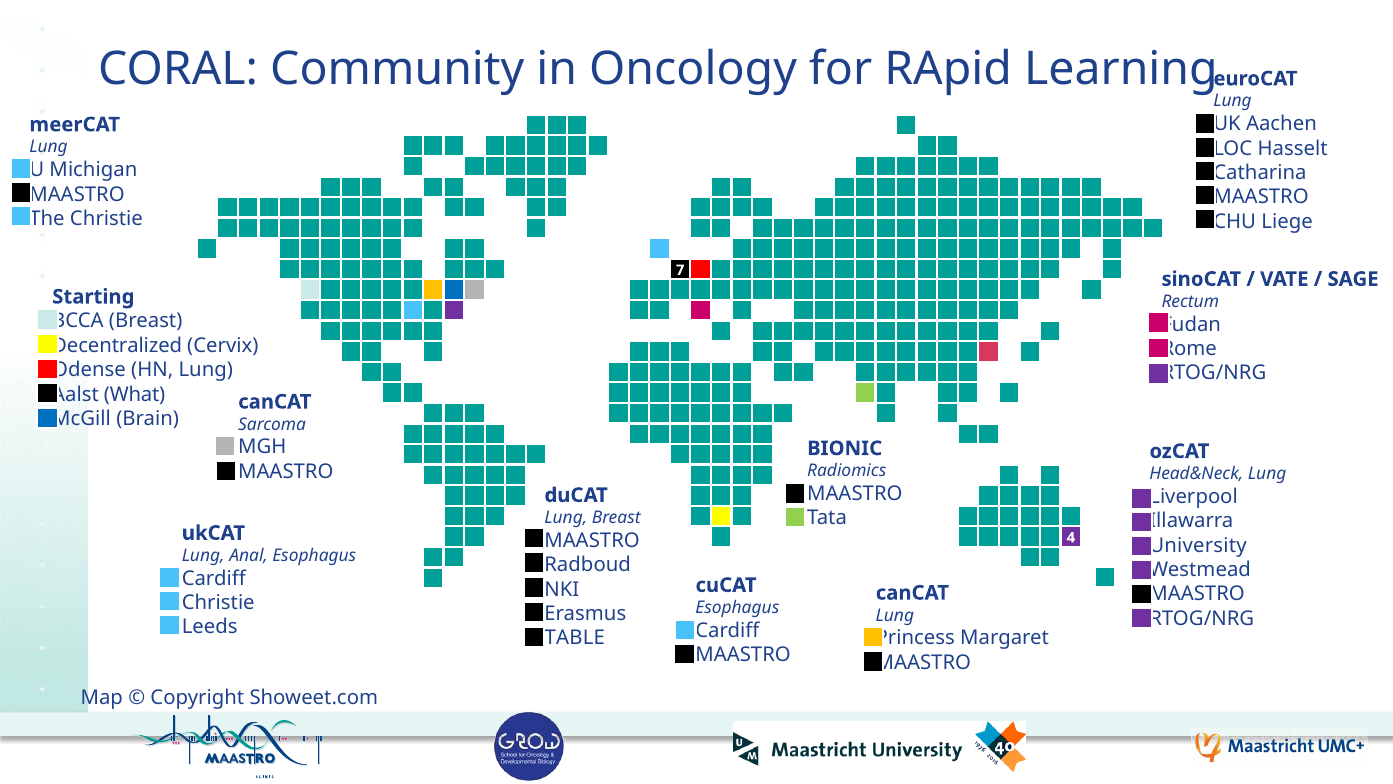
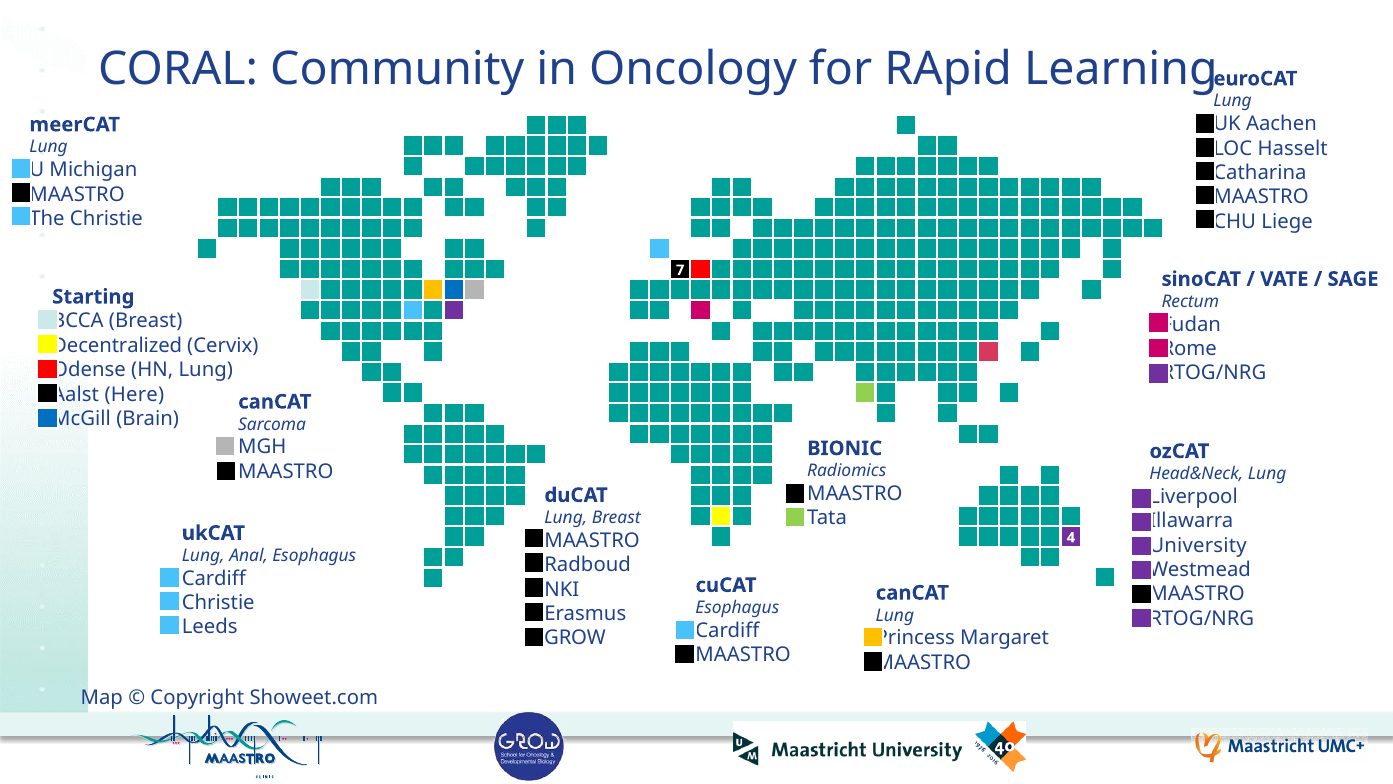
What: What -> Here
TABLE: TABLE -> GROW
